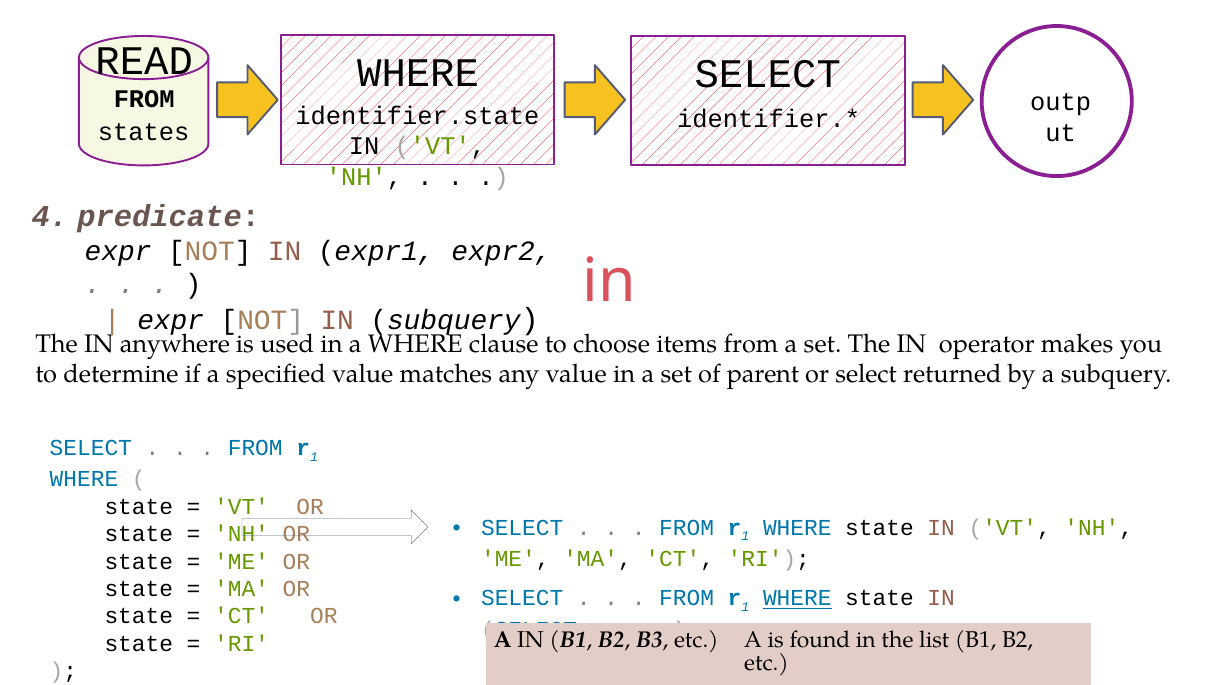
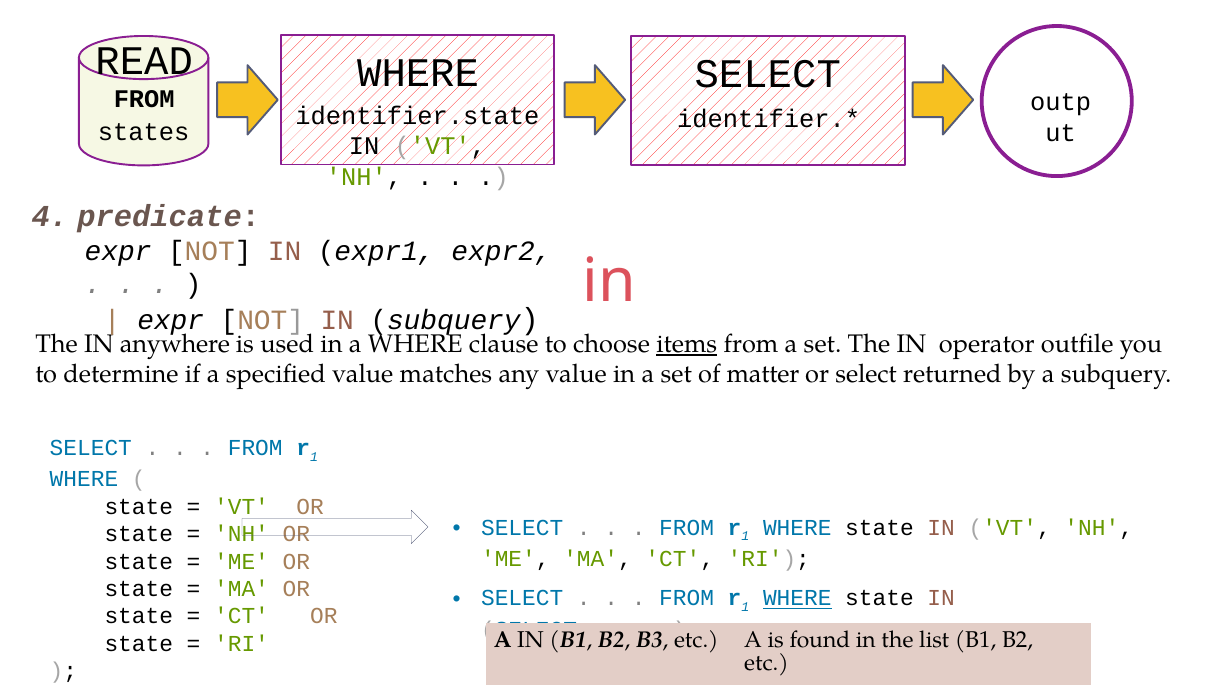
items underline: none -> present
makes: makes -> outfile
parent: parent -> matter
